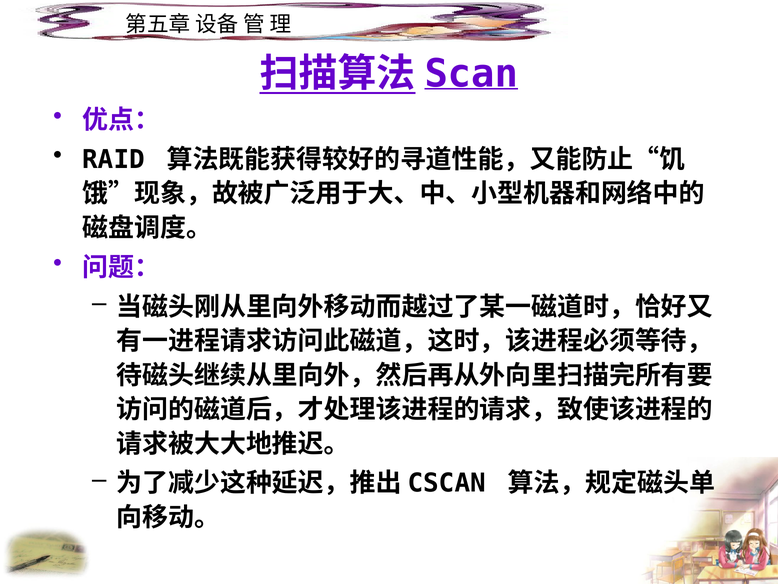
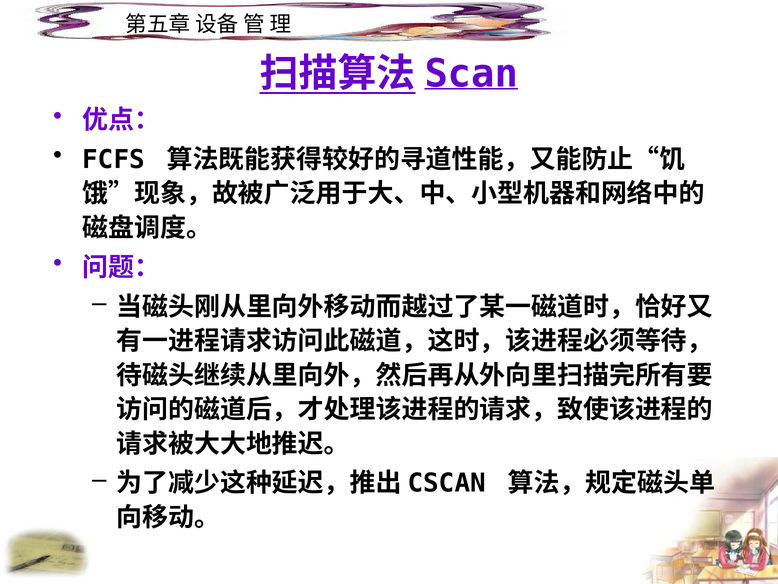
RAID: RAID -> FCFS
